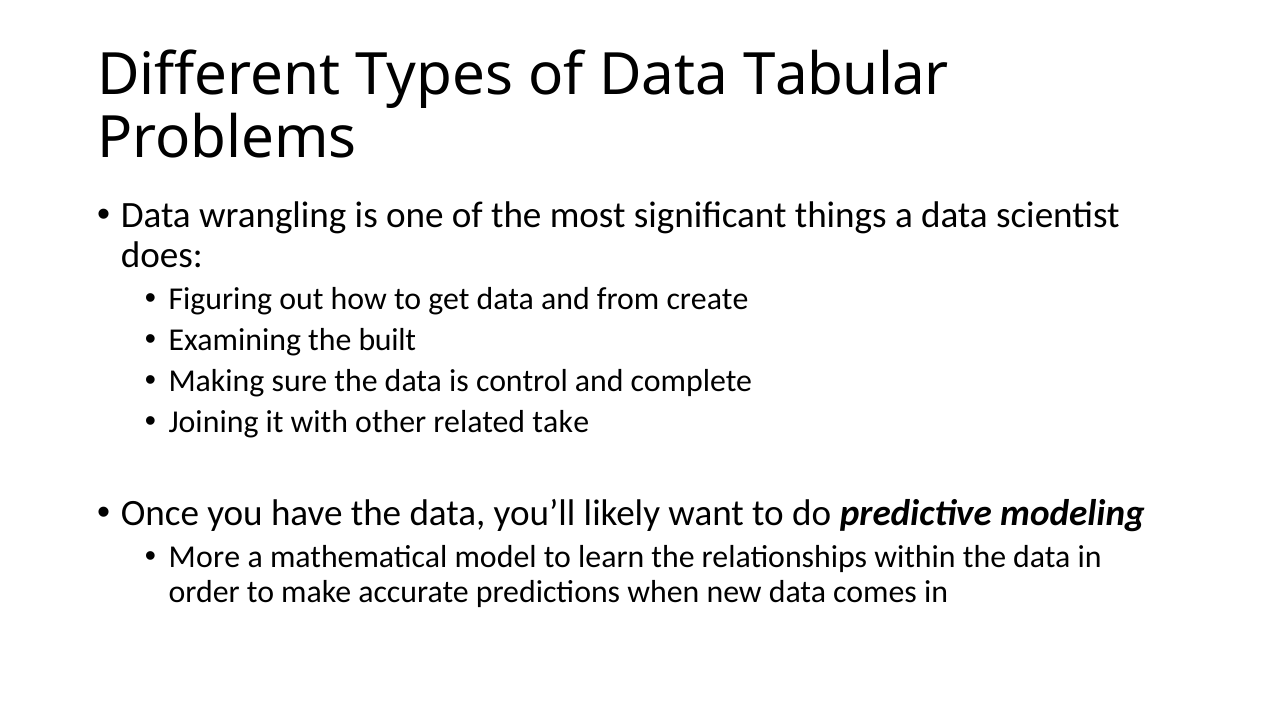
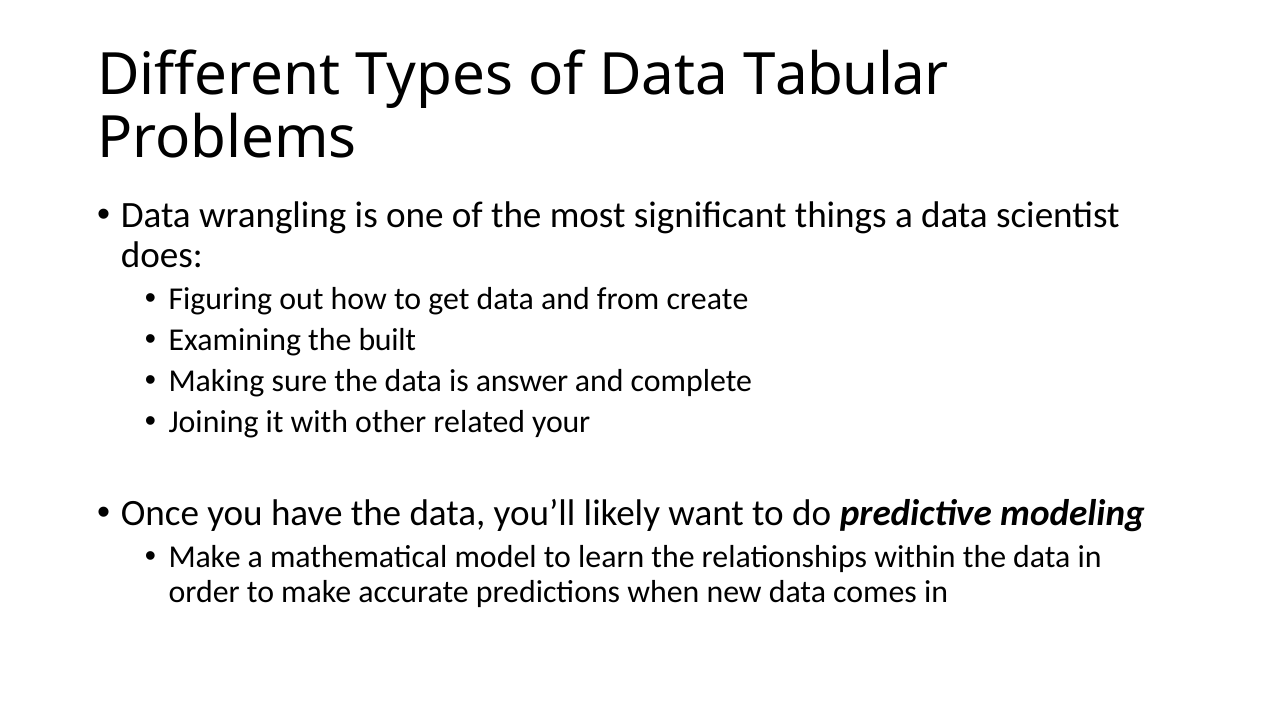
control: control -> answer
take: take -> your
More at (204, 557): More -> Make
